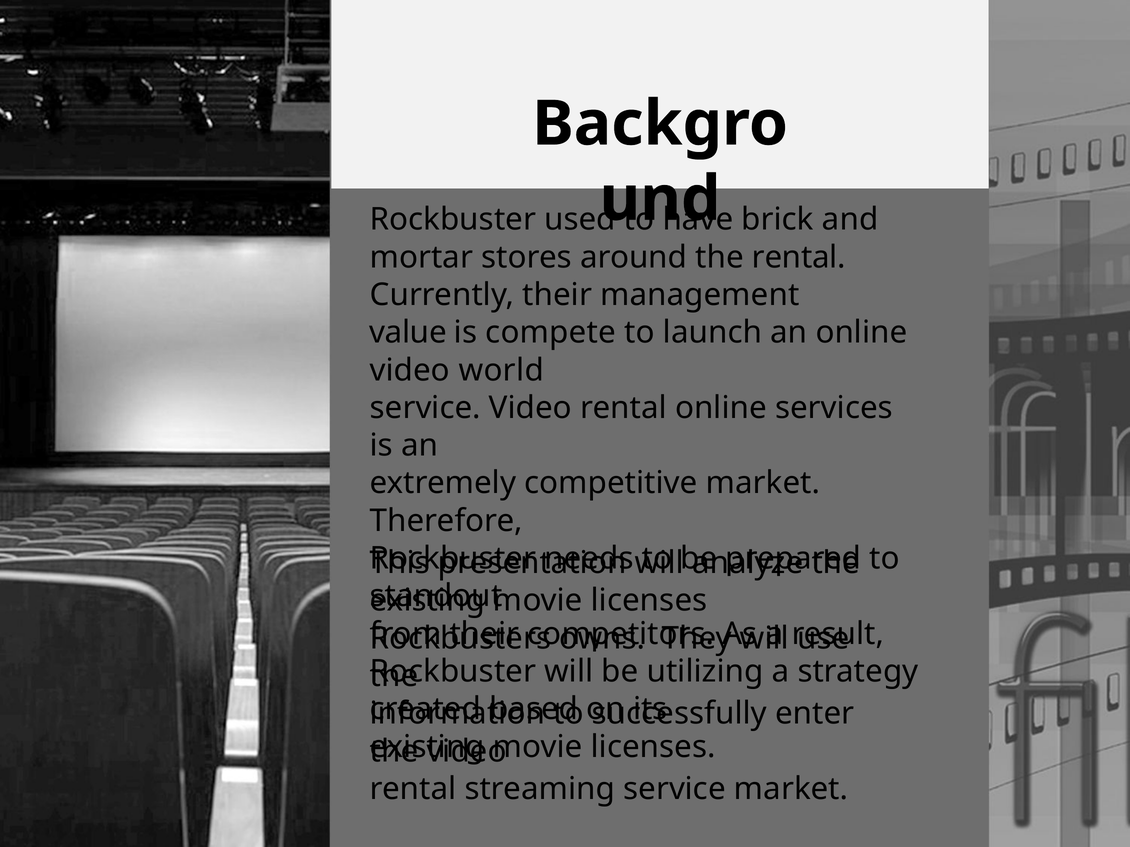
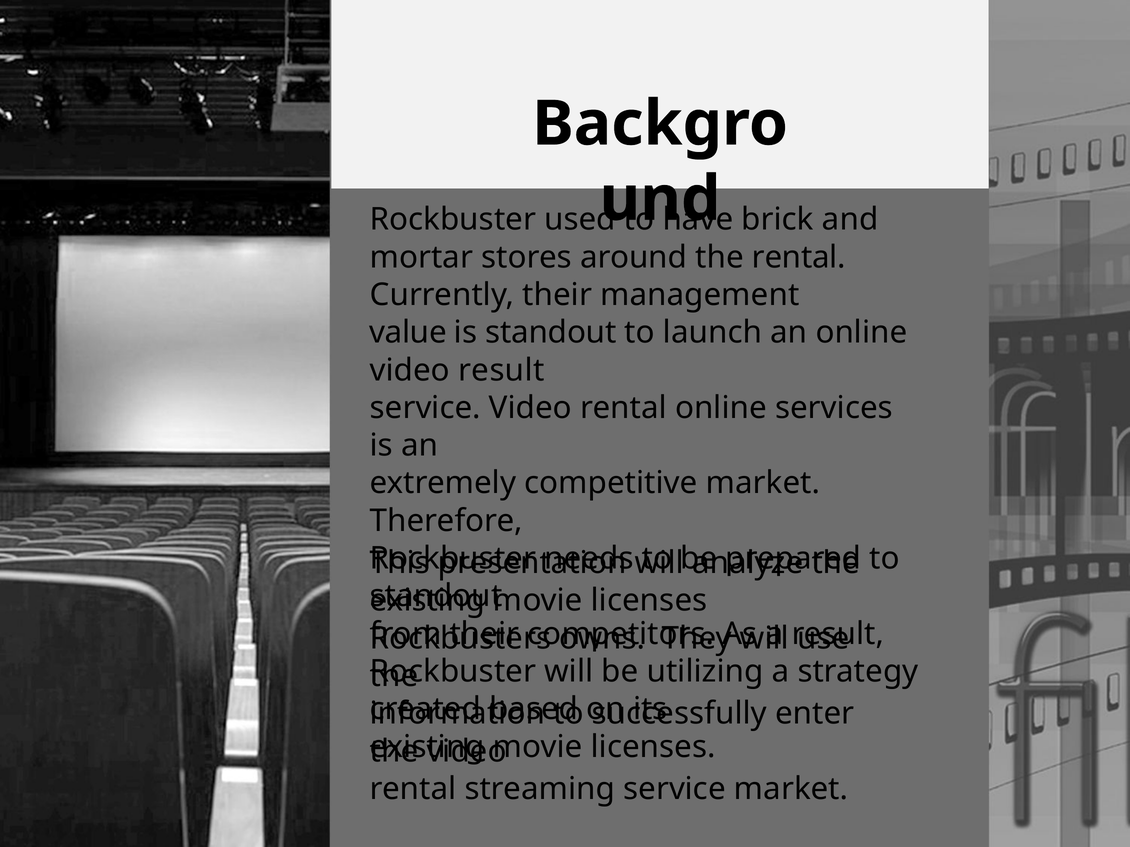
is compete: compete -> standout
video world: world -> result
